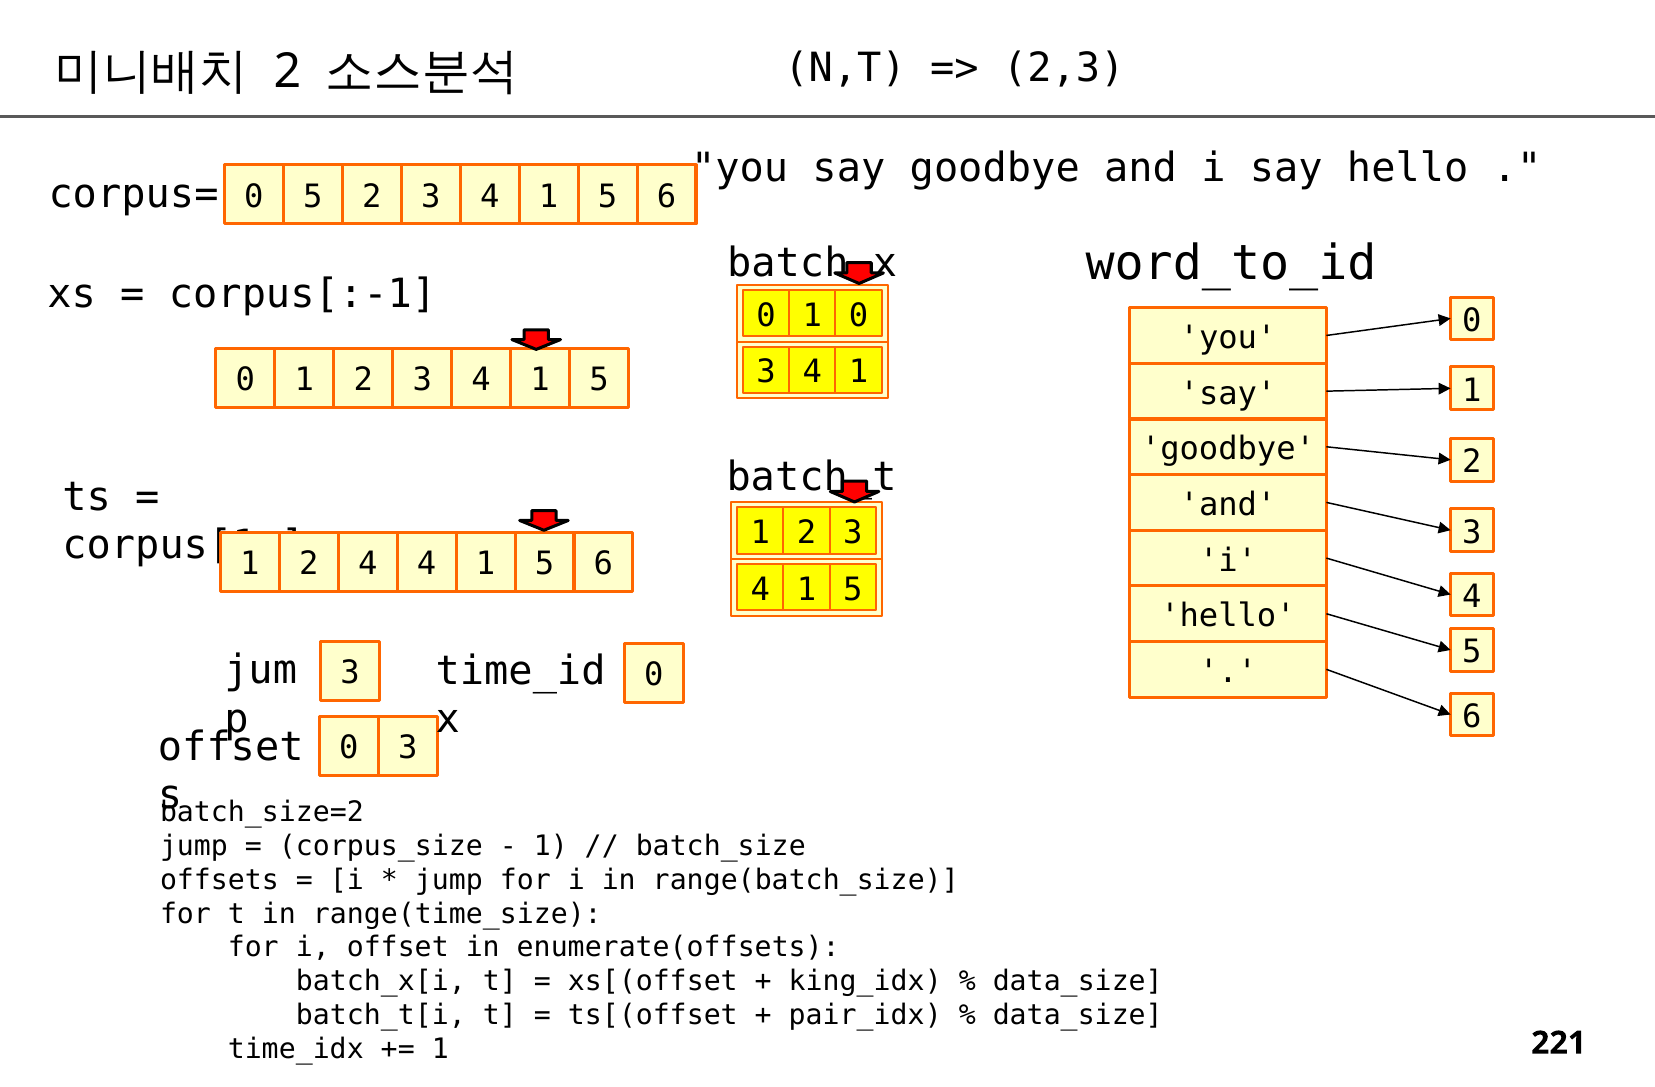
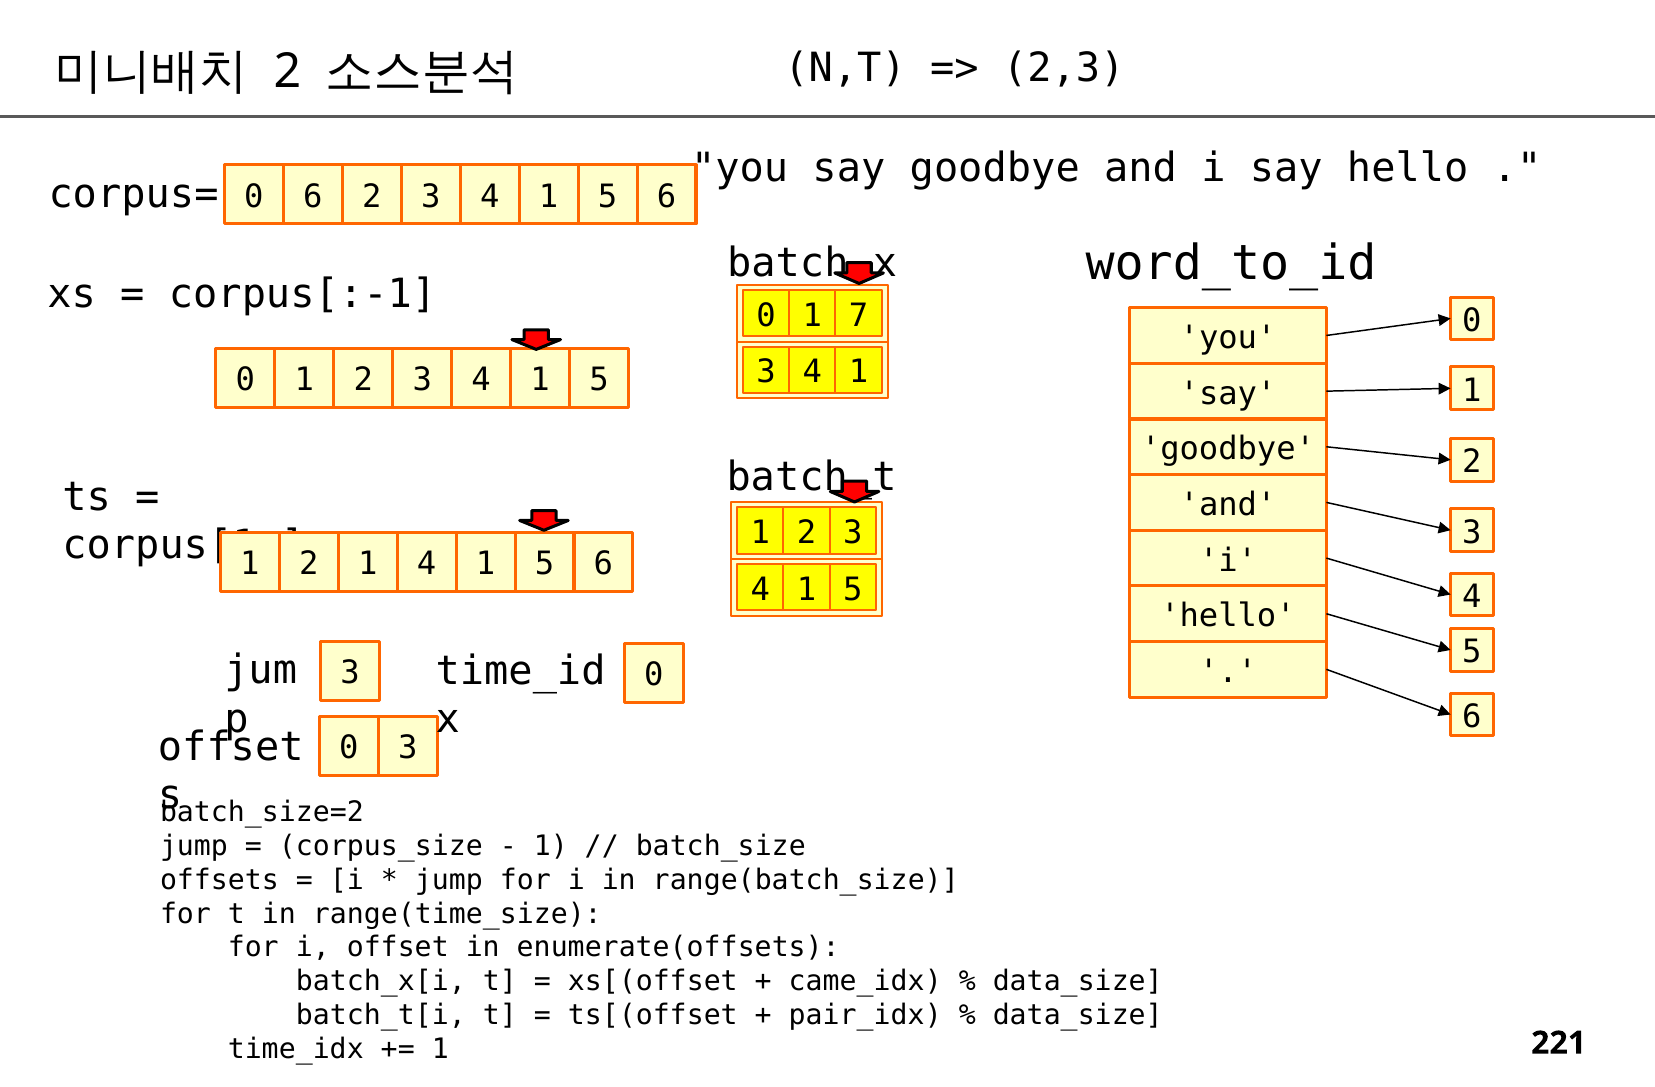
0 5: 5 -> 6
1 0: 0 -> 7
2 4: 4 -> 1
king_idx: king_idx -> came_idx
